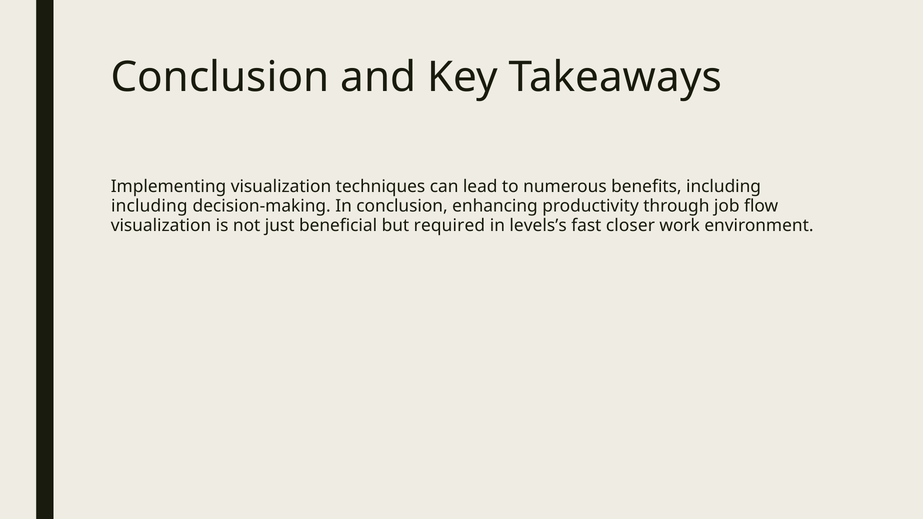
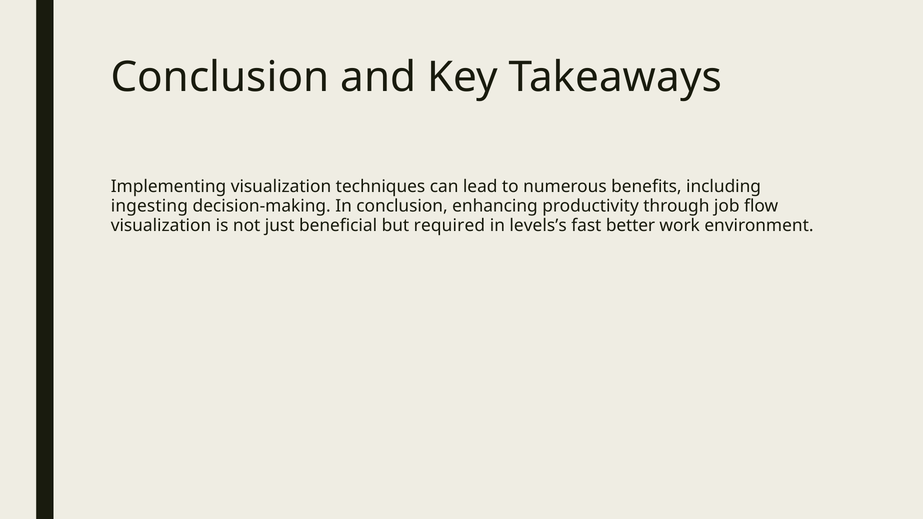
including at (149, 206): including -> ingesting
closer: closer -> better
